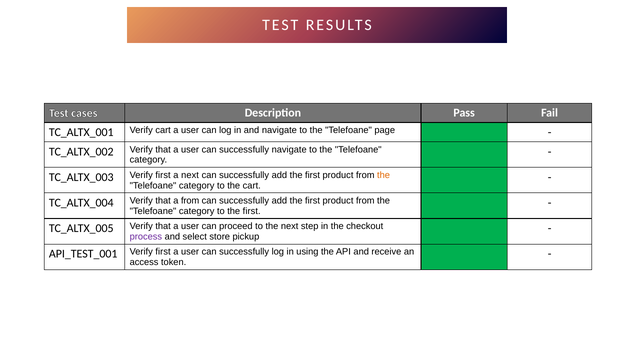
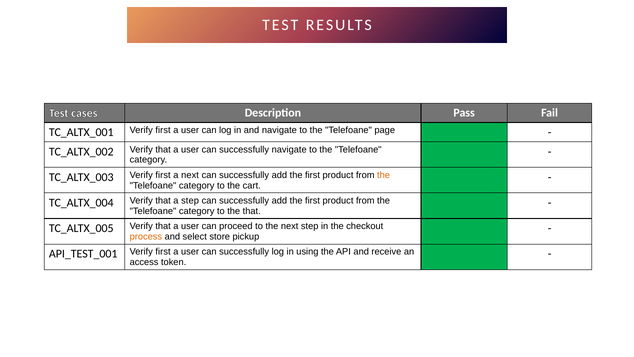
cart at (163, 130): cart -> first
a from: from -> step
to the first: first -> that
process colour: purple -> orange
